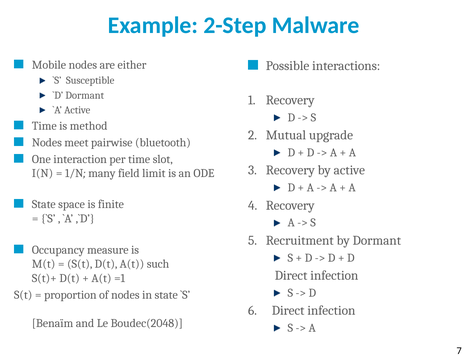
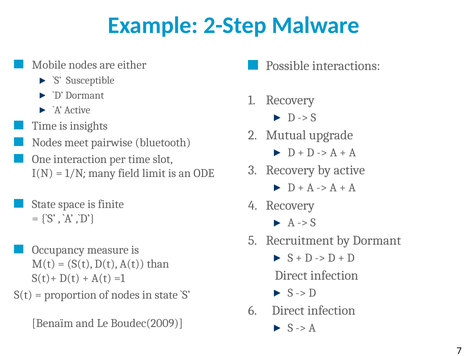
method: method -> insights
such: such -> than
Boudec(2048: Boudec(2048 -> Boudec(2009
